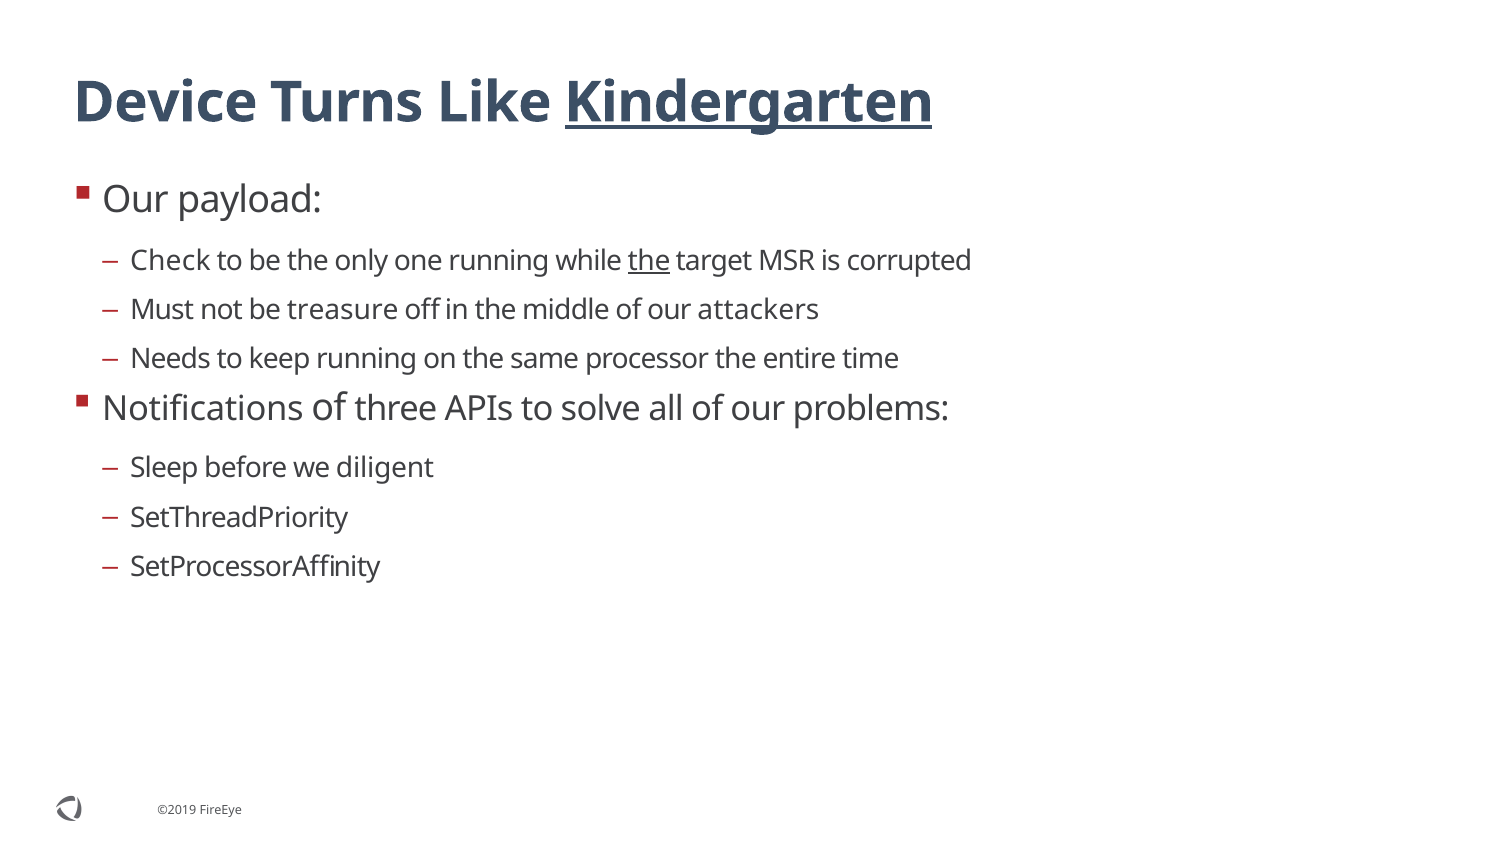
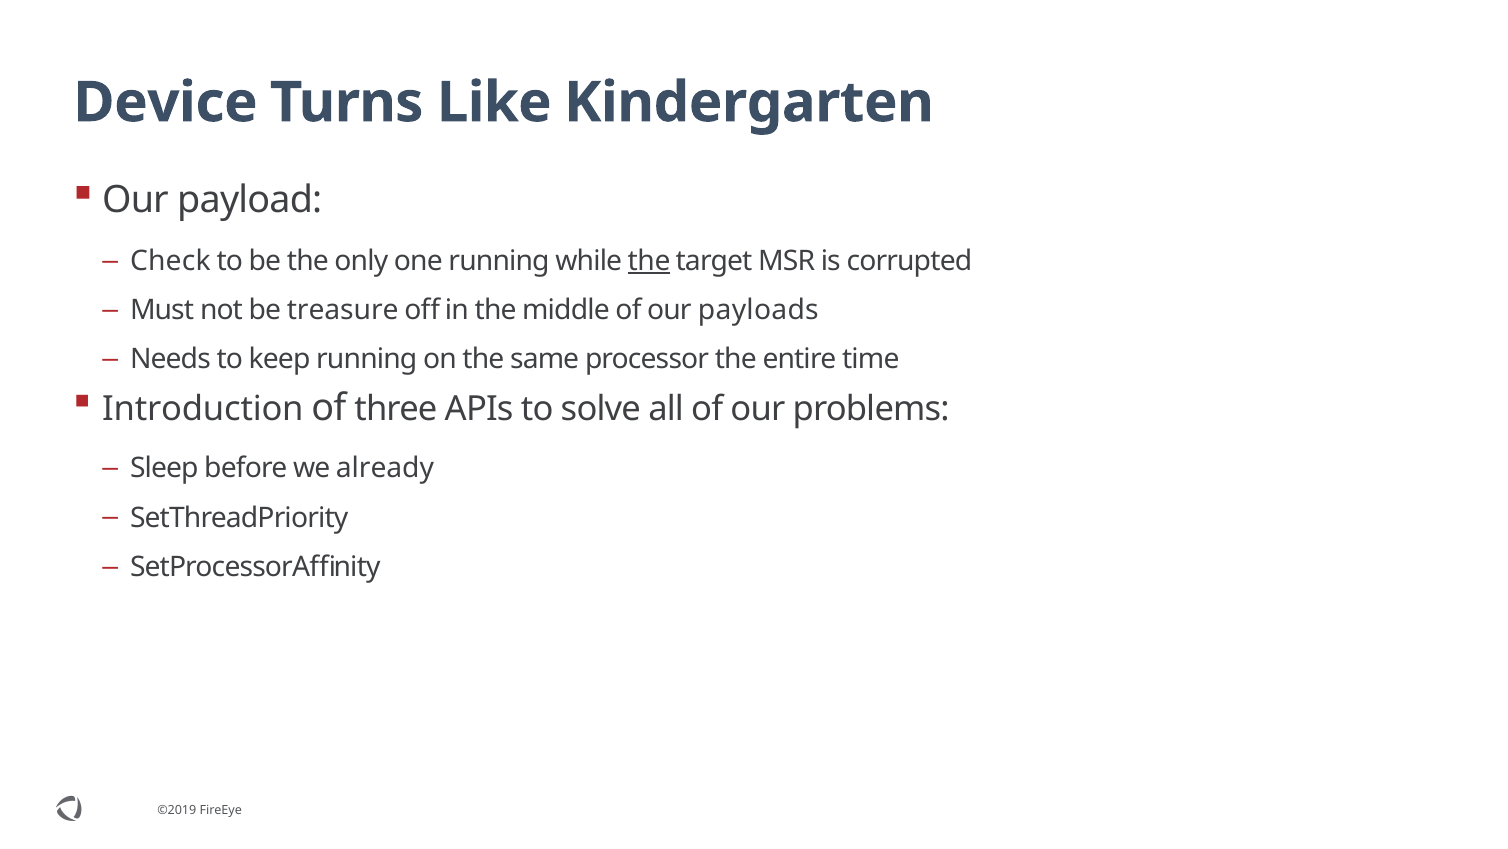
Kindergarten underline: present -> none
attackers: attackers -> payloads
Notifications: Notifications -> Introduction
diligent: diligent -> already
